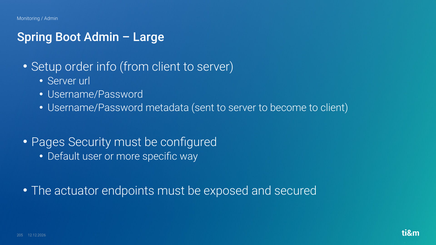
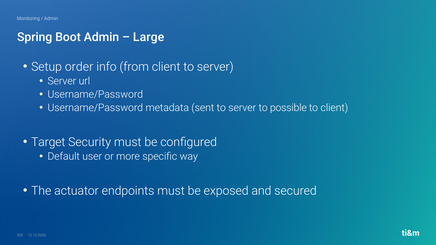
become: become -> possible
Pages: Pages -> Target
